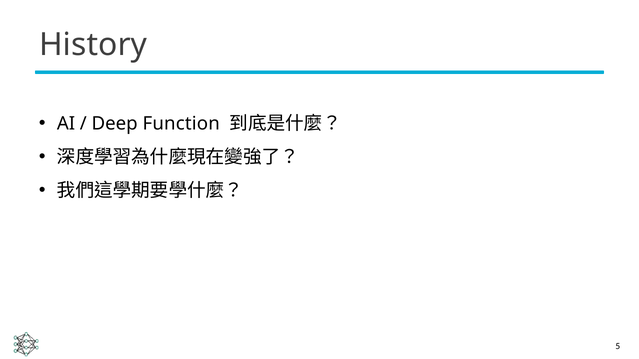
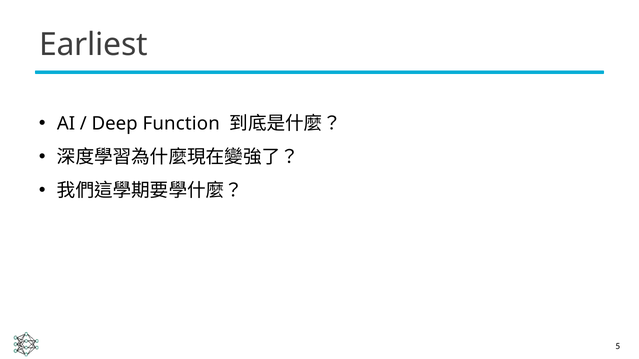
History: History -> Earliest
